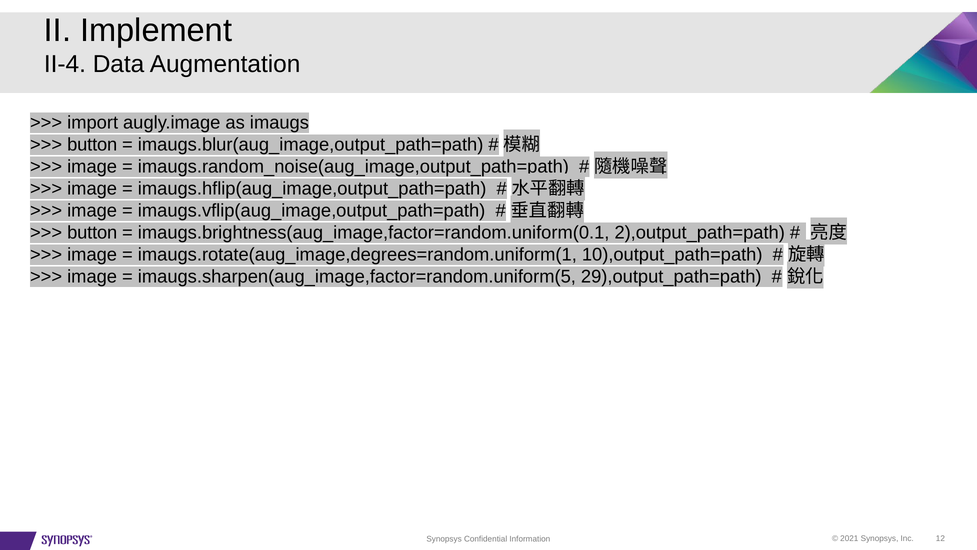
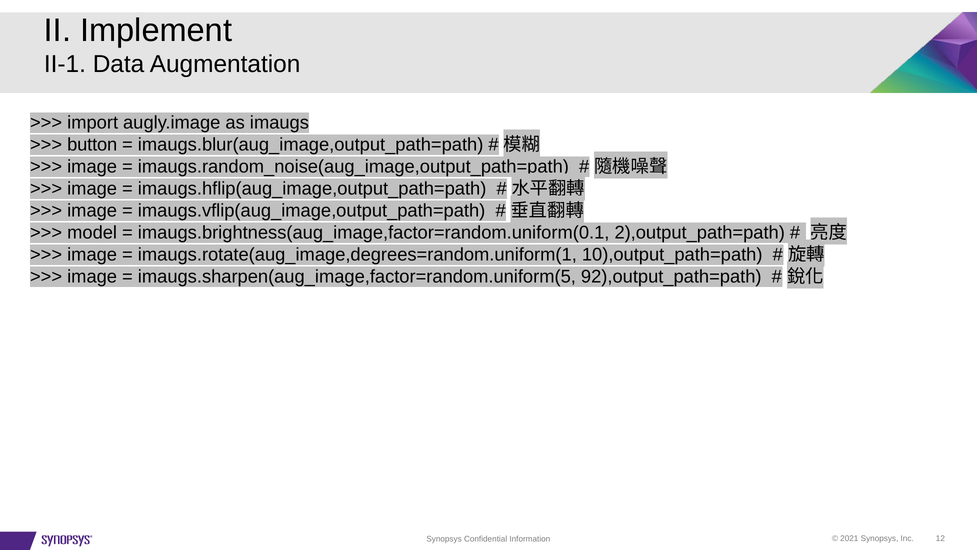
II-4: II-4 -> II-1
button at (92, 233): button -> model
29),output_path=path: 29),output_path=path -> 92),output_path=path
